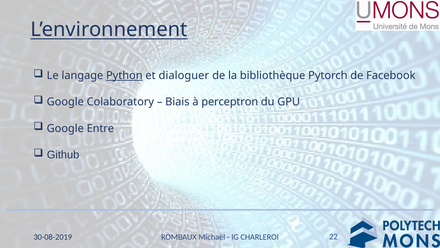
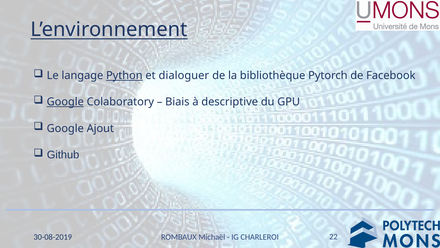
Google at (65, 102) underline: none -> present
perceptron: perceptron -> descriptive
Entre: Entre -> Ajout
